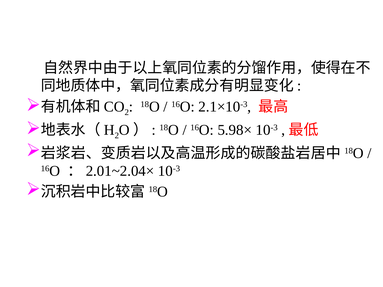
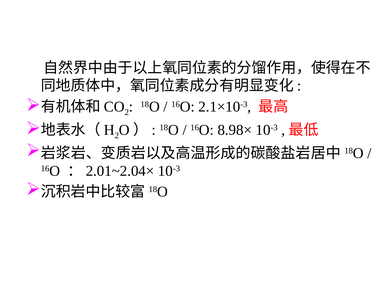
5.98×: 5.98× -> 8.98×
